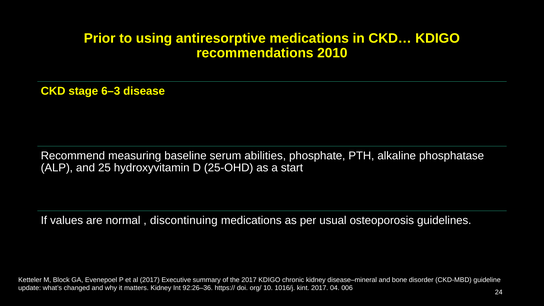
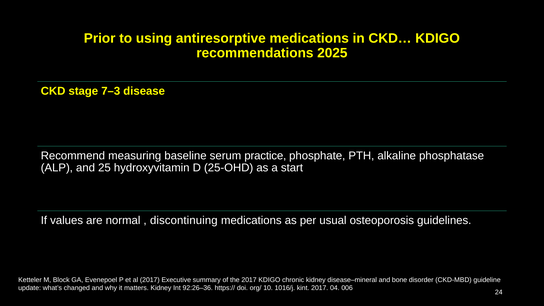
2010: 2010 -> 2025
6–3: 6–3 -> 7–3
abilities: abilities -> practice
